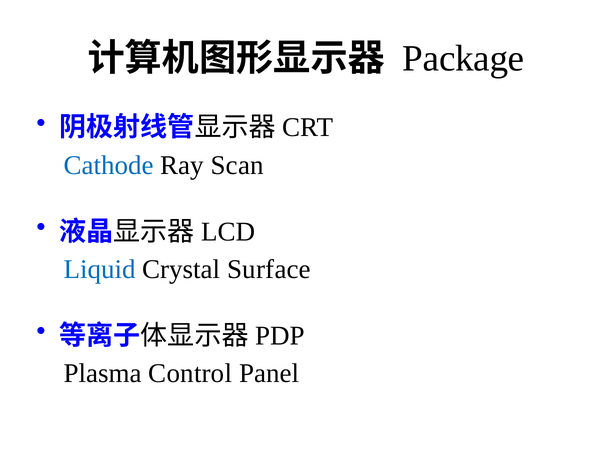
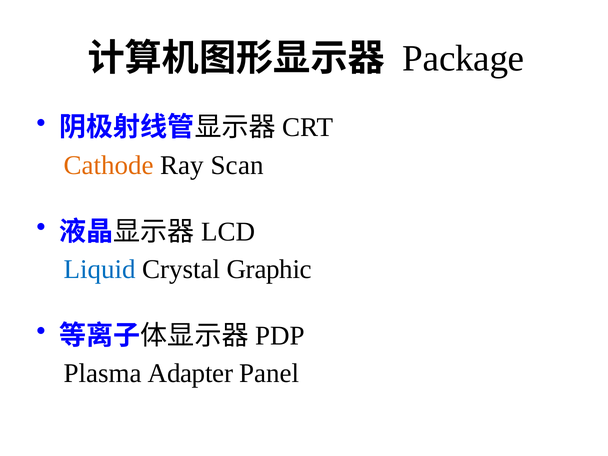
Cathode colour: blue -> orange
Surface: Surface -> Graphic
Control: Control -> Adapter
